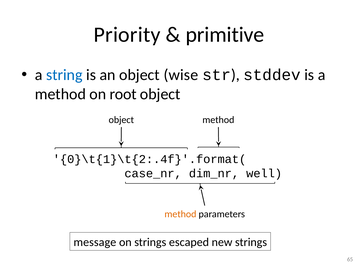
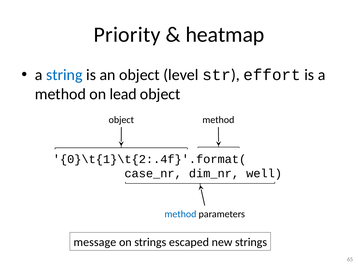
primitive: primitive -> heatmap
wise: wise -> level
stddev: stddev -> effort
root: root -> lead
method at (180, 214) colour: orange -> blue
